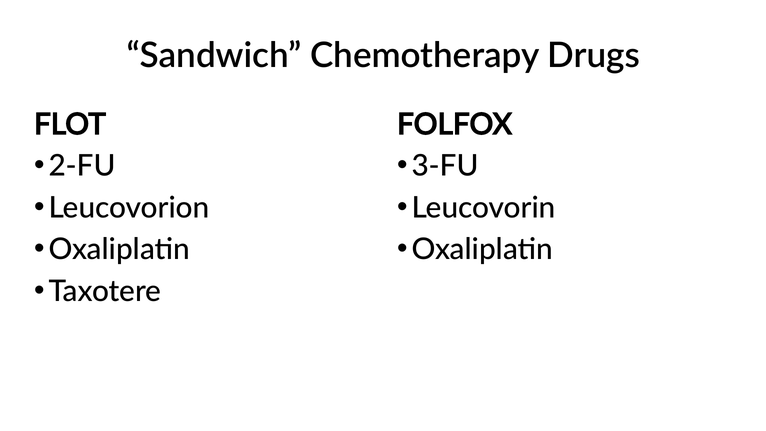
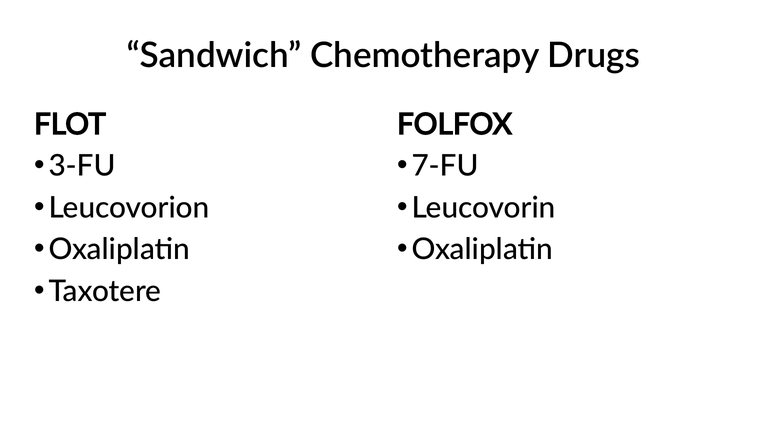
2-FU: 2-FU -> 3-FU
3-FU: 3-FU -> 7-FU
